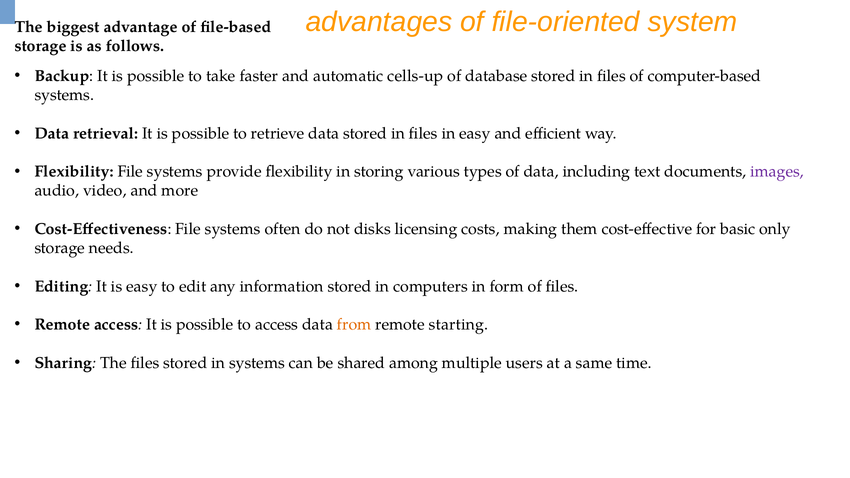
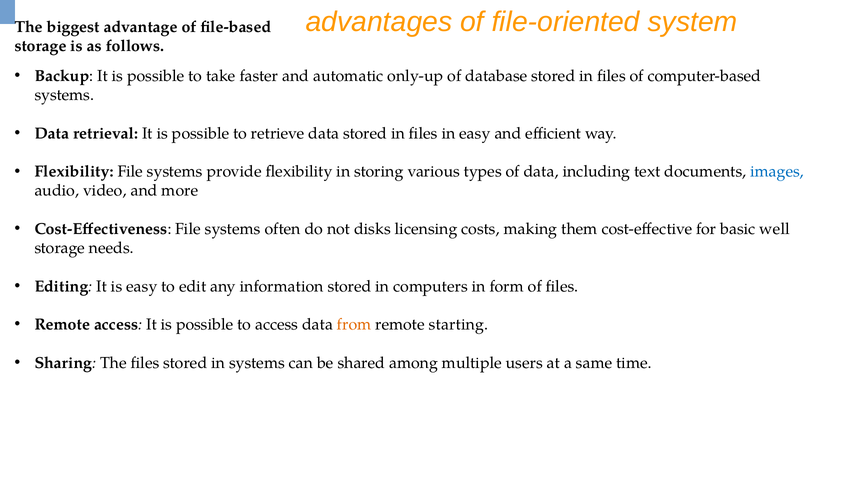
cells-up: cells-up -> only-up
images colour: purple -> blue
only: only -> well
